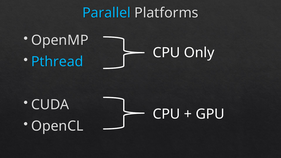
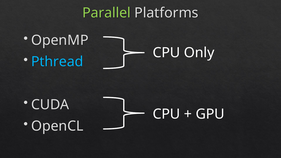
Parallel colour: light blue -> light green
